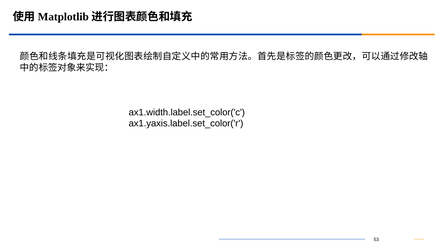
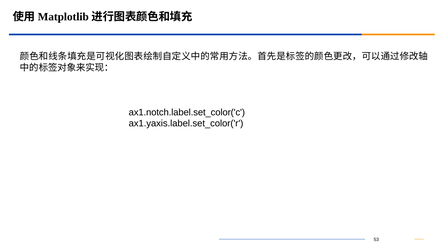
ax1.width.label.set_color('c: ax1.width.label.set_color('c -> ax1.notch.label.set_color('c
